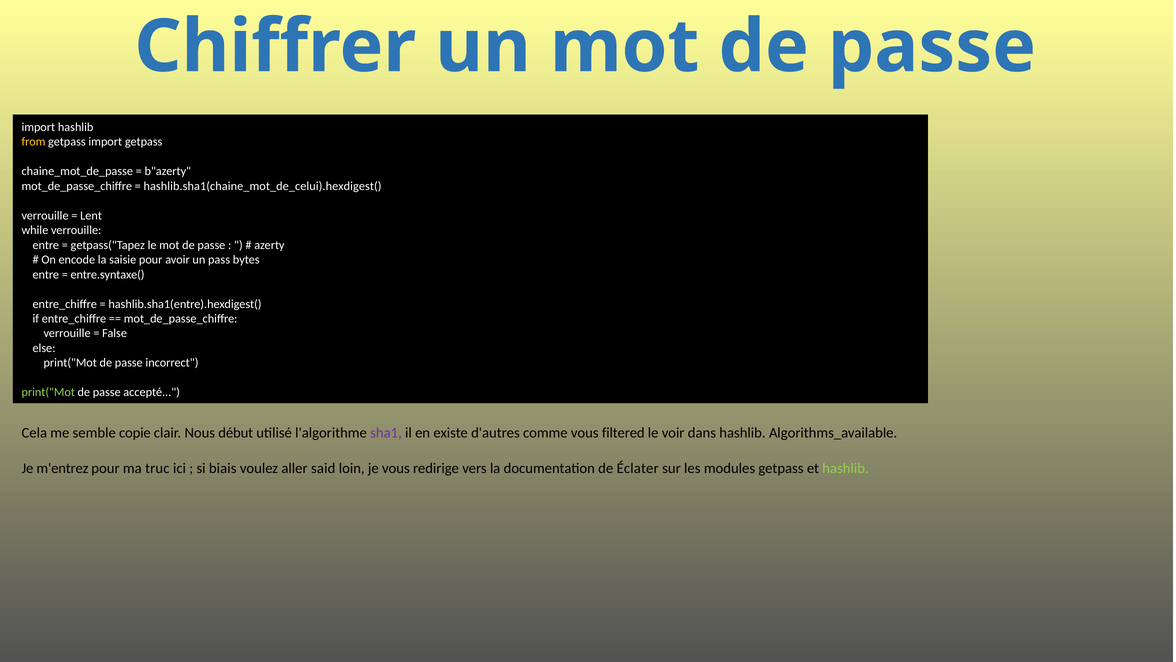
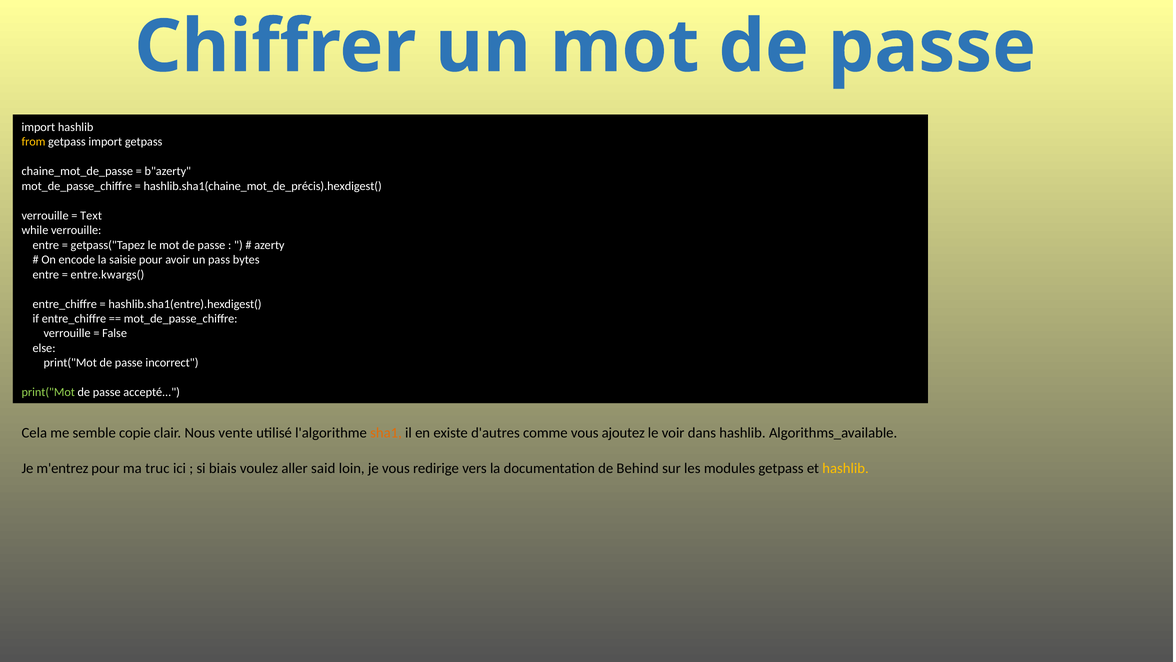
hashlib.sha1(chaine_mot_de_celui).hexdigest(: hashlib.sha1(chaine_mot_de_celui).hexdigest( -> hashlib.sha1(chaine_mot_de_précis).hexdigest(
Lent: Lent -> Text
entre.syntaxe(: entre.syntaxe( -> entre.kwargs(
début: début -> vente
sha1 colour: purple -> orange
filtered: filtered -> ajoutez
Éclater: Éclater -> Behind
hashlib at (846, 468) colour: light green -> yellow
